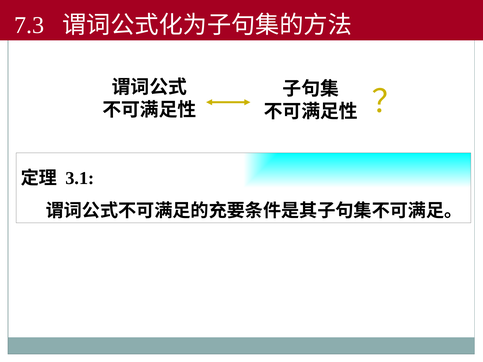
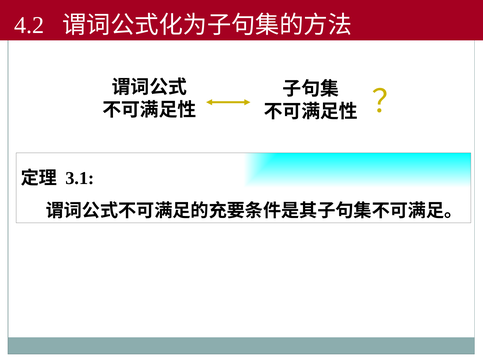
7.3: 7.3 -> 4.2
